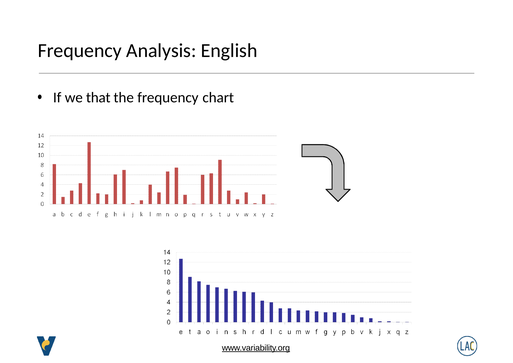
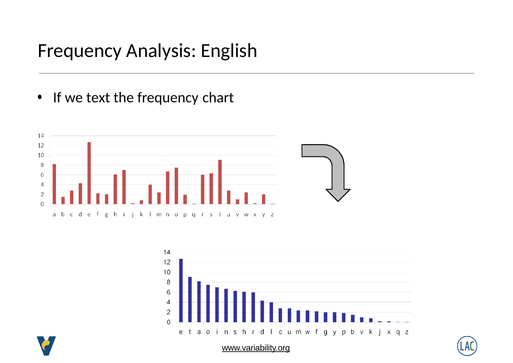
that: that -> text
